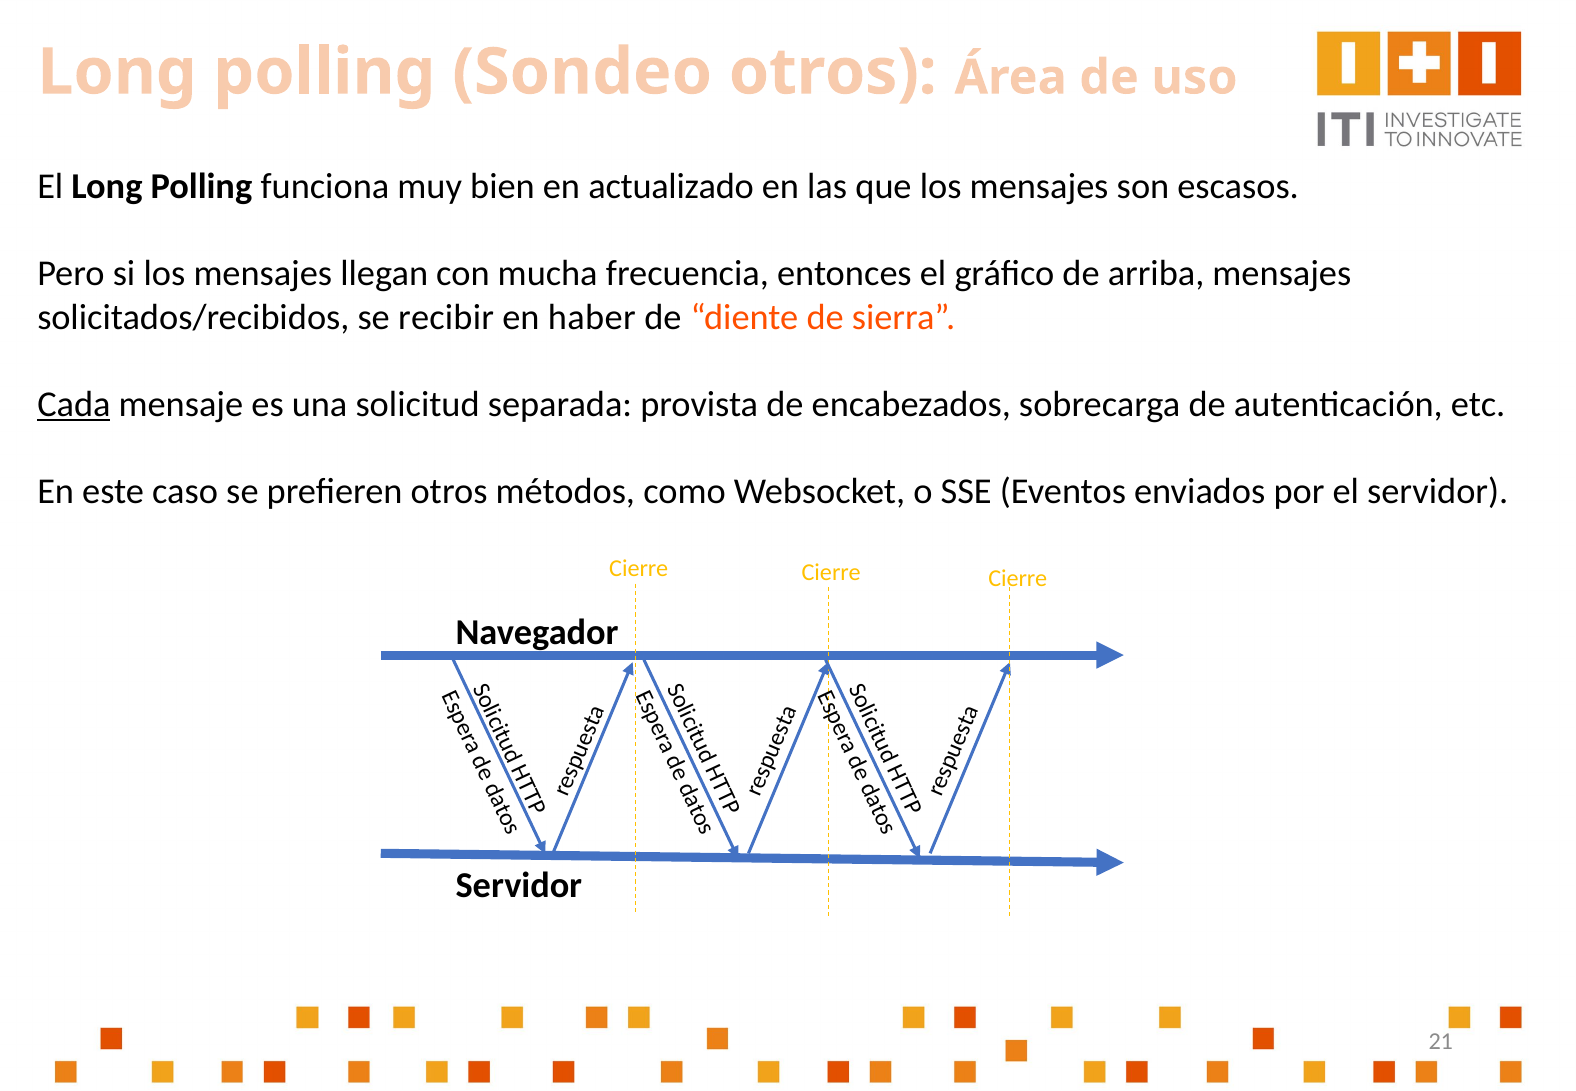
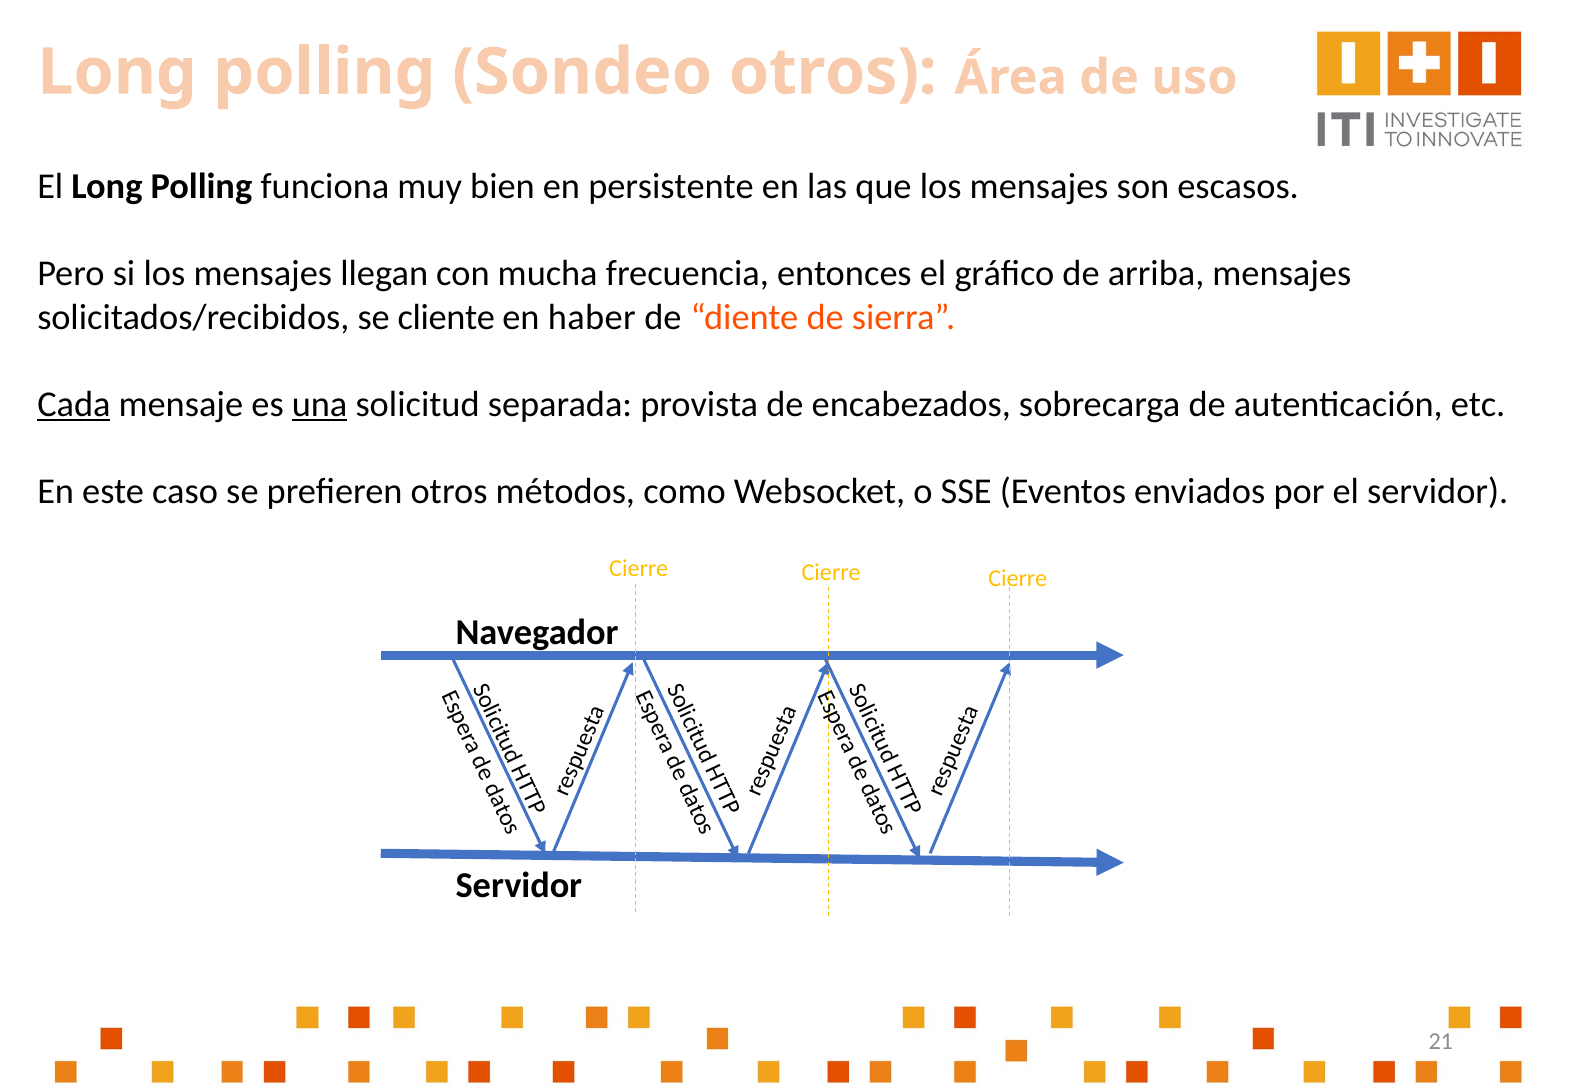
actualizado: actualizado -> persistente
recibir: recibir -> cliente
una underline: none -> present
